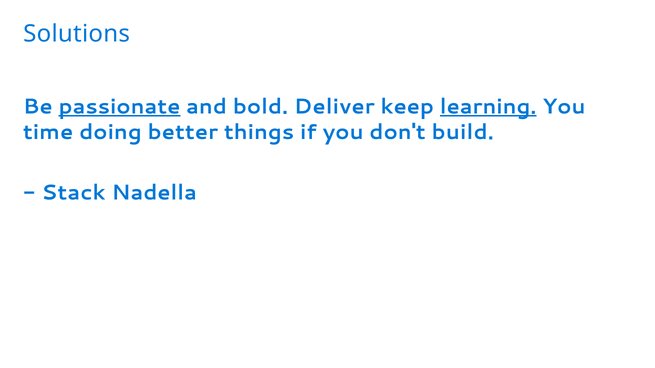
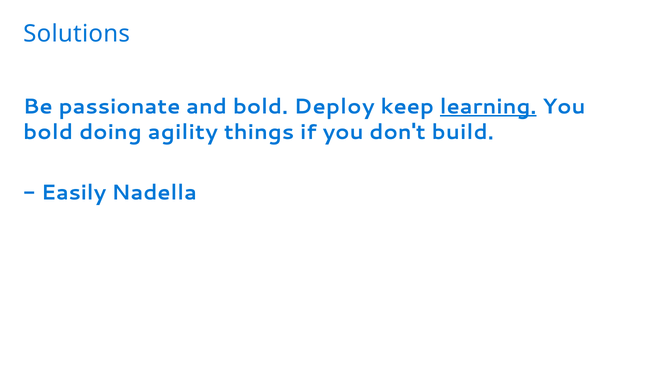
passionate underline: present -> none
Deliver: Deliver -> Deploy
time at (48, 132): time -> bold
better: better -> agility
Stack: Stack -> Easily
